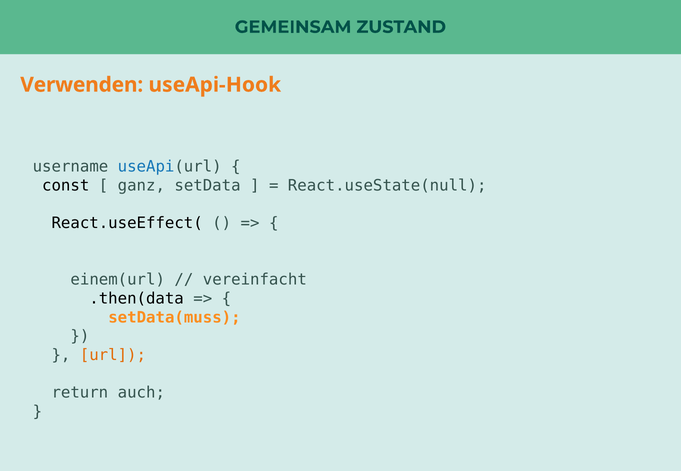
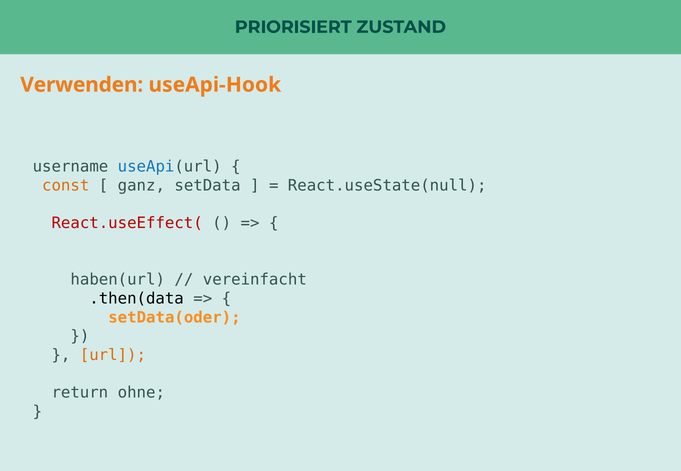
GEMEINSAM: GEMEINSAM -> PRIORISIERT
const colour: black -> orange
React.useEffect( colour: black -> red
einem(url: einem(url -> haben(url
setData(muss: setData(muss -> setData(oder
auch: auch -> ohne
